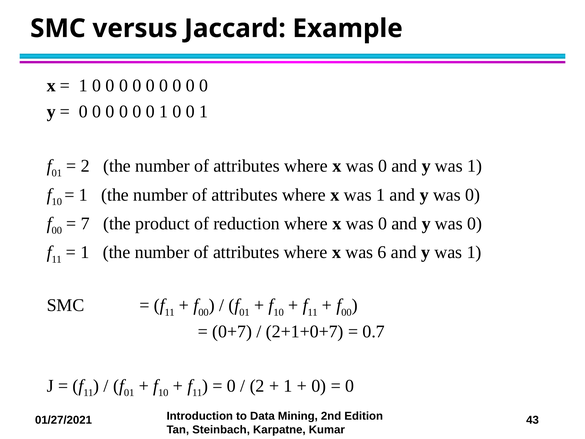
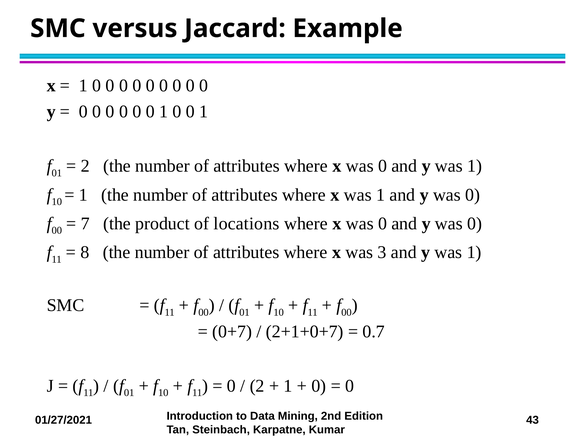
reduction: reduction -> locations
1 at (85, 252): 1 -> 8
6: 6 -> 3
